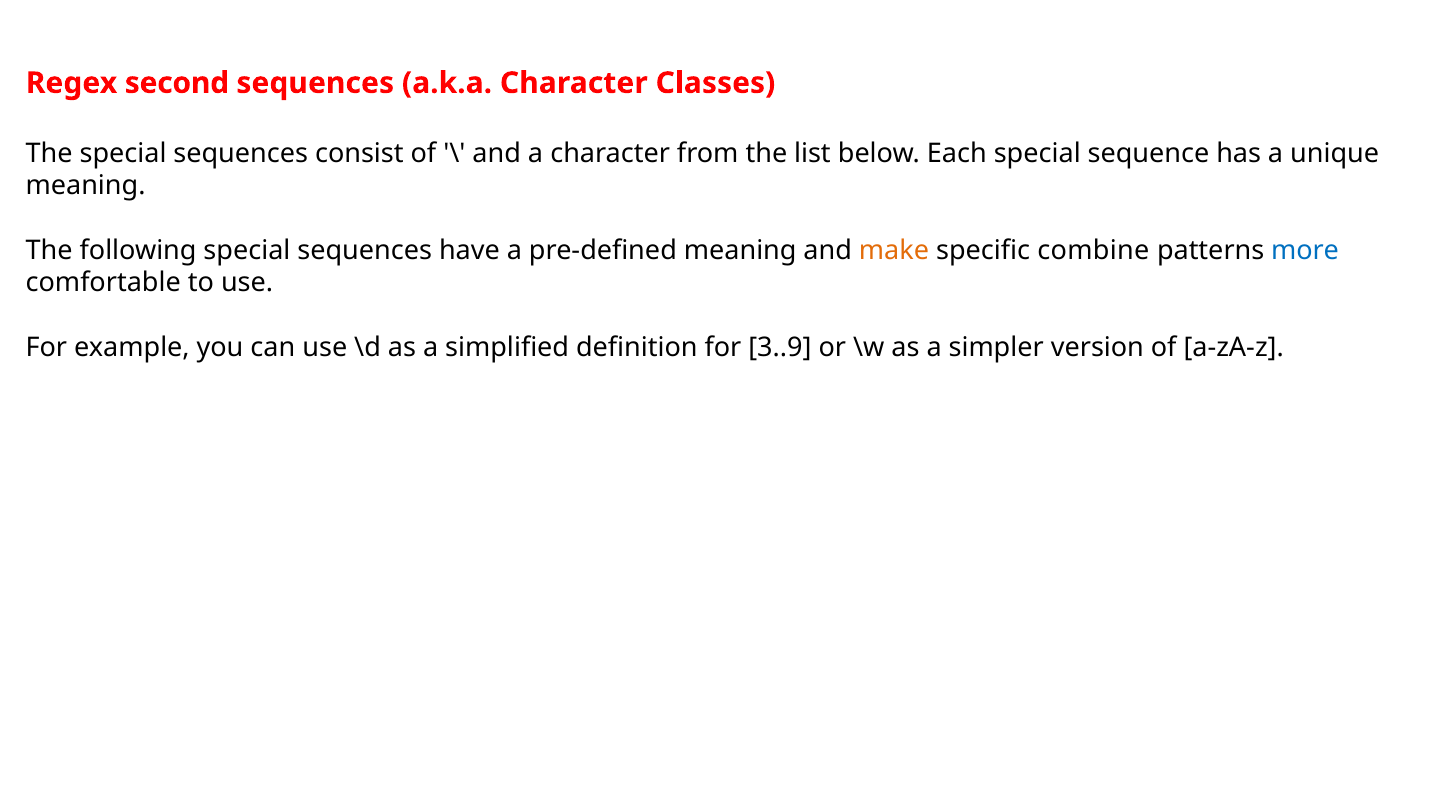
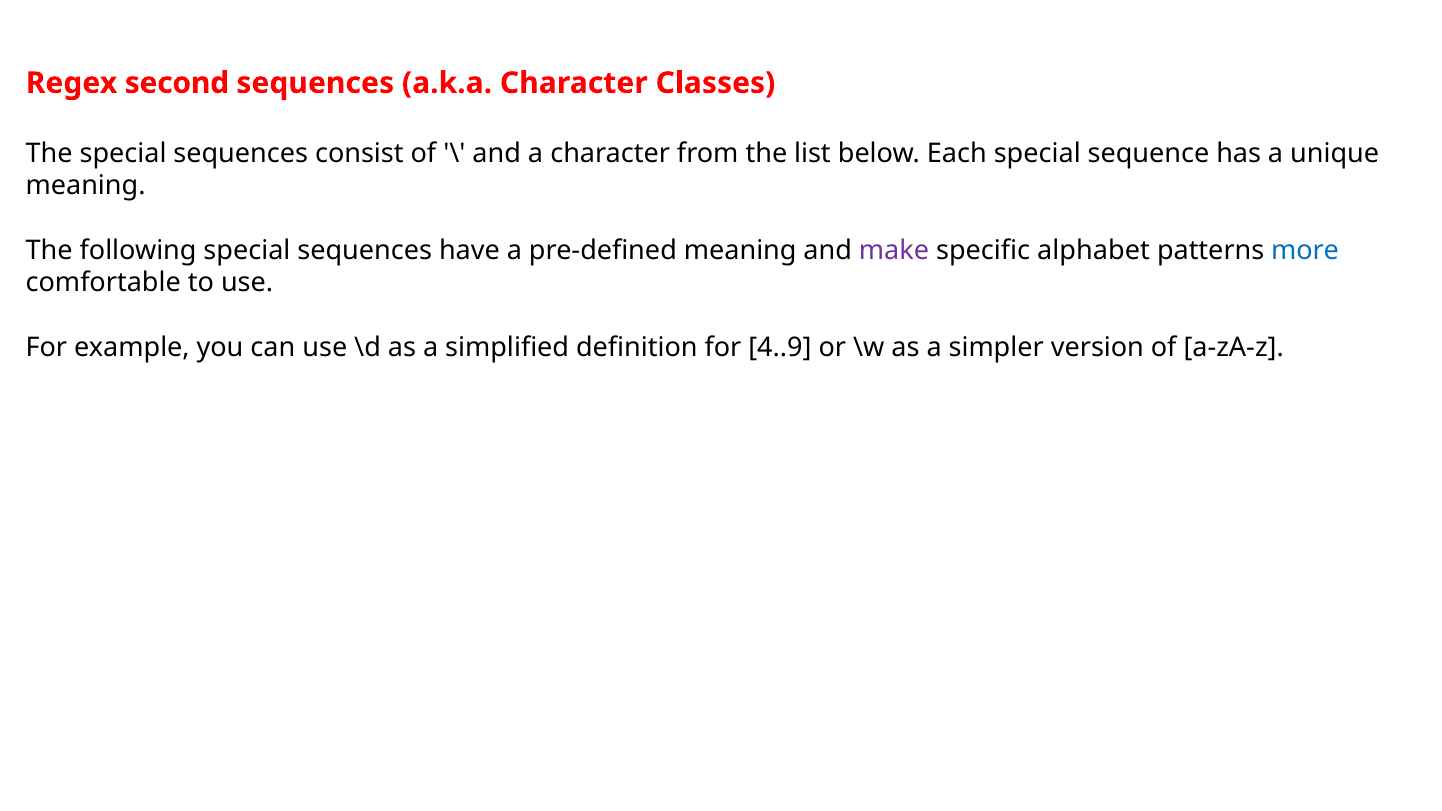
make colour: orange -> purple
combine: combine -> alphabet
3..9: 3..9 -> 4..9
